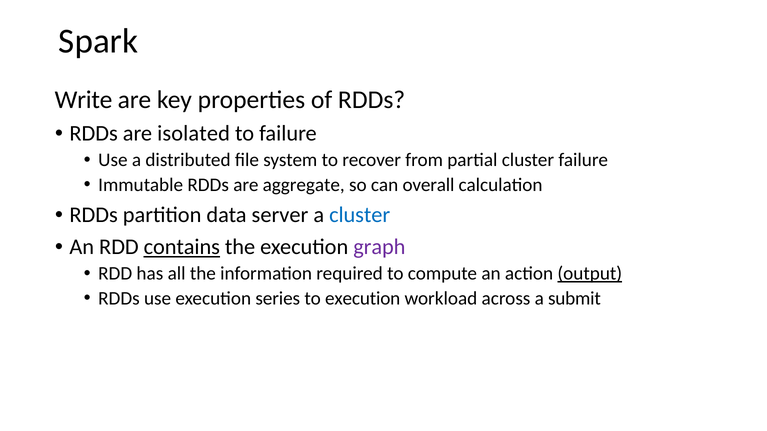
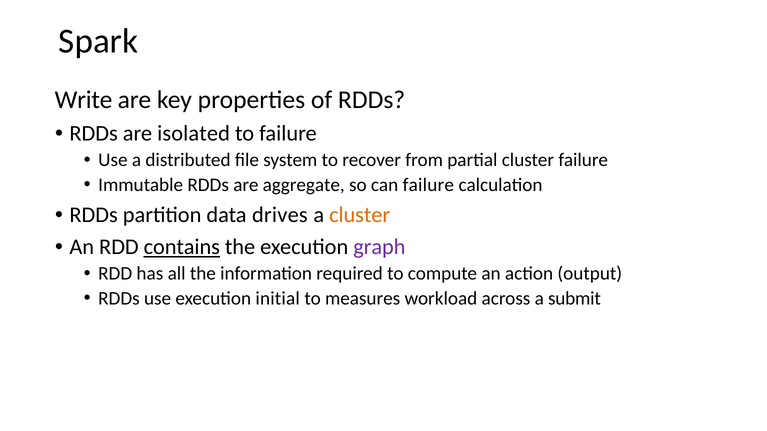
can overall: overall -> failure
server: server -> drives
cluster at (360, 215) colour: blue -> orange
output underline: present -> none
series: series -> initial
to execution: execution -> measures
